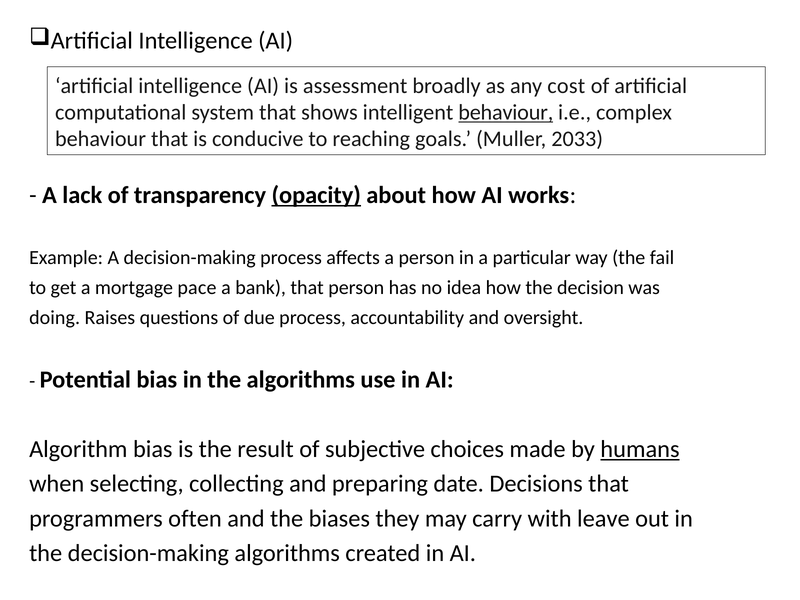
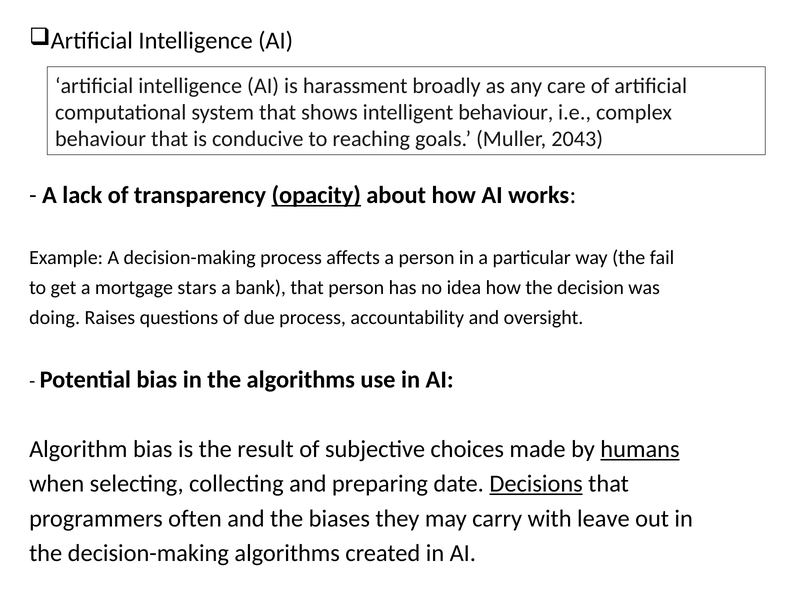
assessment: assessment -> harassment
cost: cost -> care
behaviour at (506, 112) underline: present -> none
2033: 2033 -> 2043
pace: pace -> stars
Decisions underline: none -> present
